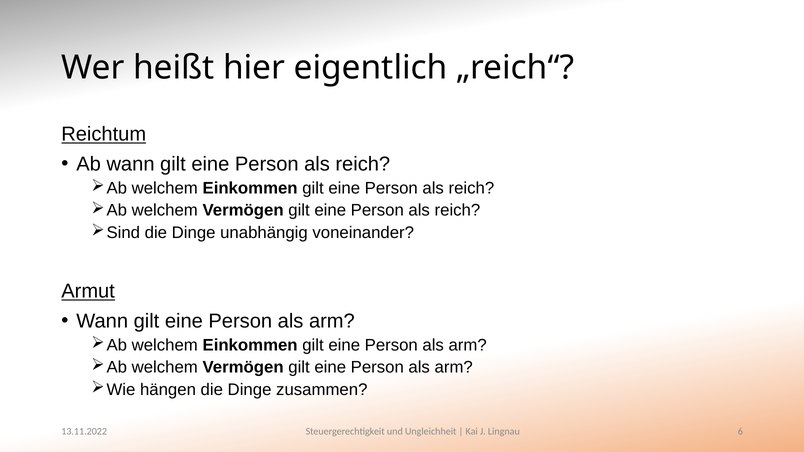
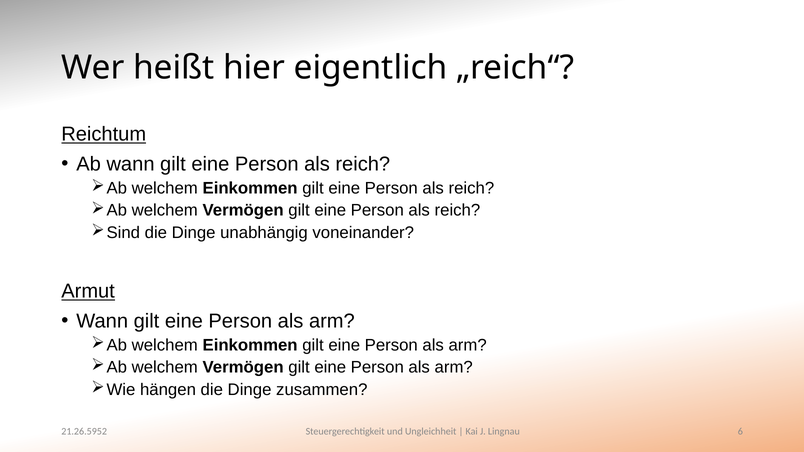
13.11.2022: 13.11.2022 -> 21.26.5952
